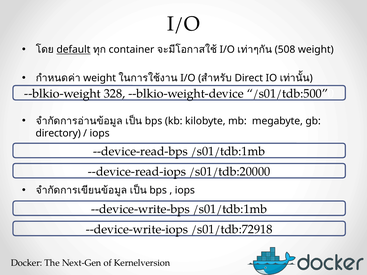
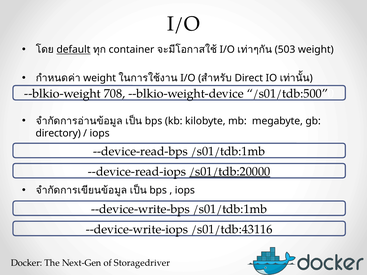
508: 508 -> 503
328: 328 -> 708
/s01/tdb:20000 underline: none -> present
/s01/tdb:72918: /s01/tdb:72918 -> /s01/tdb:43116
Kernelversion: Kernelversion -> Storagedriver
